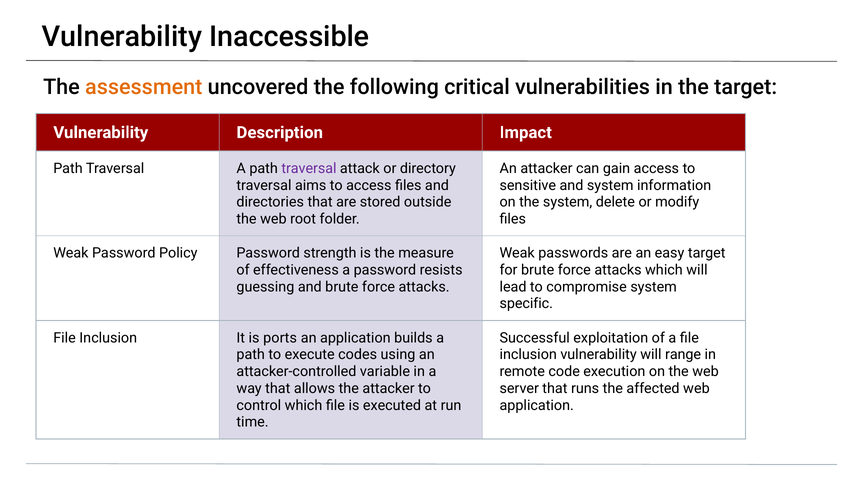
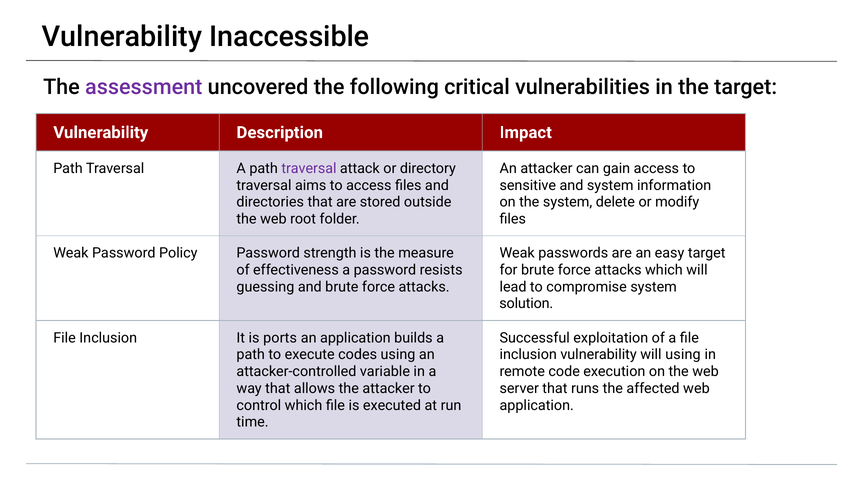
assessment colour: orange -> purple
specific: specific -> solution
will range: range -> using
